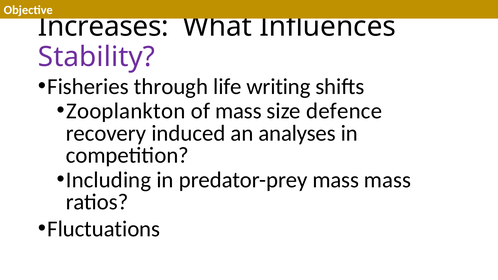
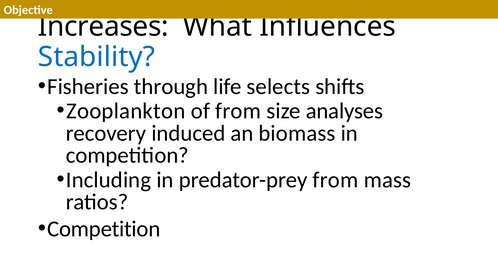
Stability colour: purple -> blue
writing: writing -> selects
of mass: mass -> from
defence: defence -> analyses
analyses: analyses -> biomass
predator-prey mass: mass -> from
Fluctuations at (104, 229): Fluctuations -> Competition
